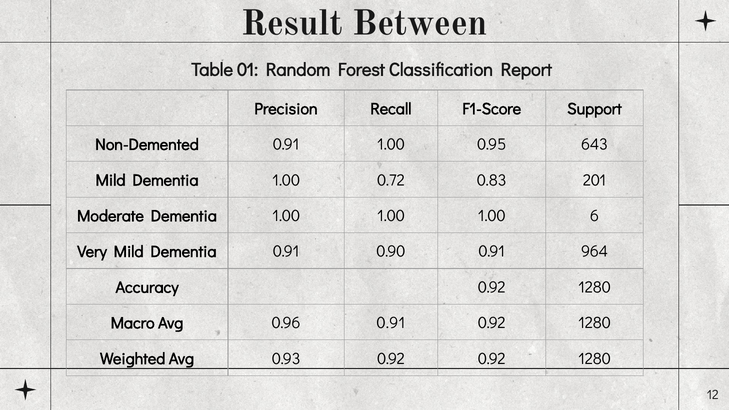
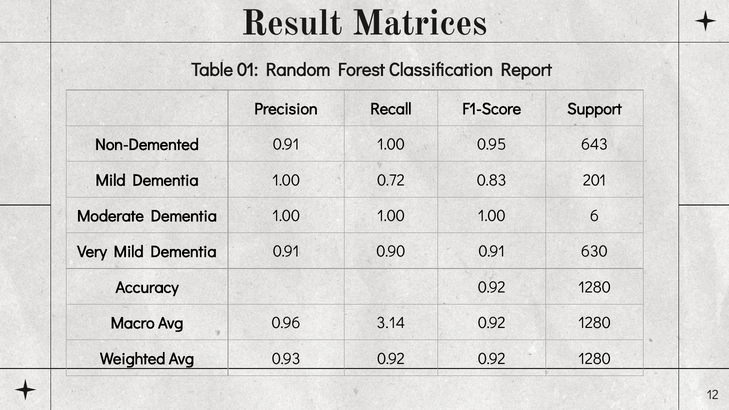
Between: Between -> Matrices
964: 964 -> 630
0.96 0.91: 0.91 -> 3.14
